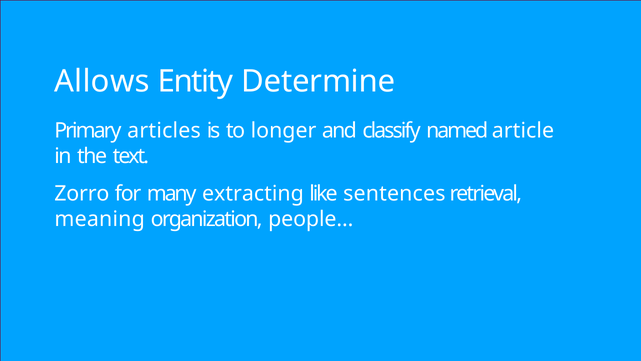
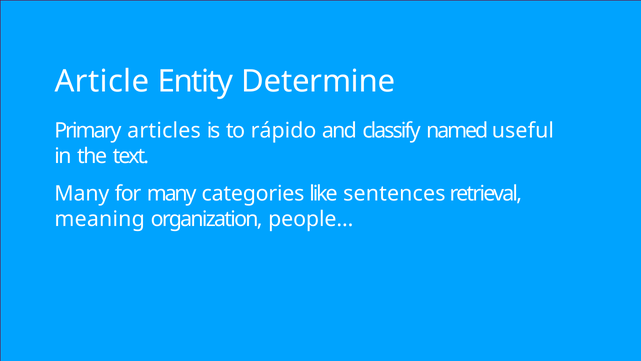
Allows: Allows -> Article
longer: longer -> rápido
article: article -> useful
Zorro at (82, 193): Zorro -> Many
extracting: extracting -> categories
